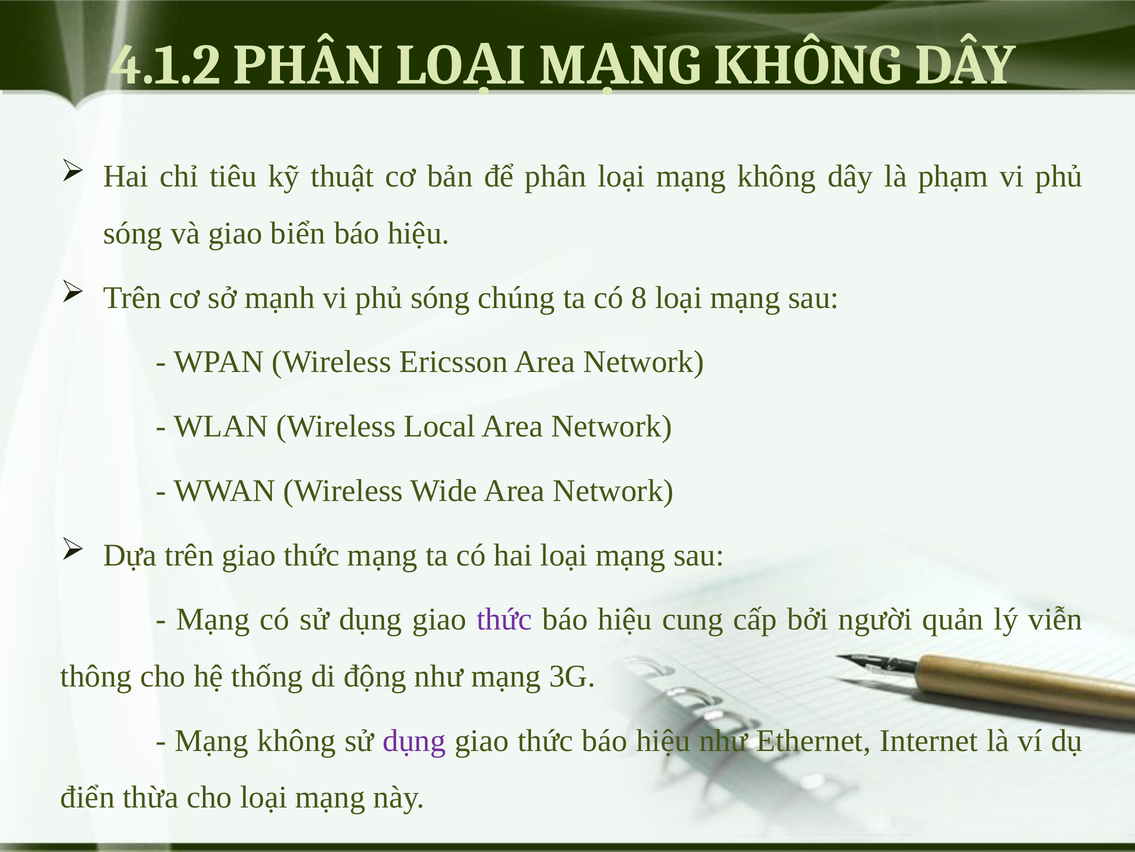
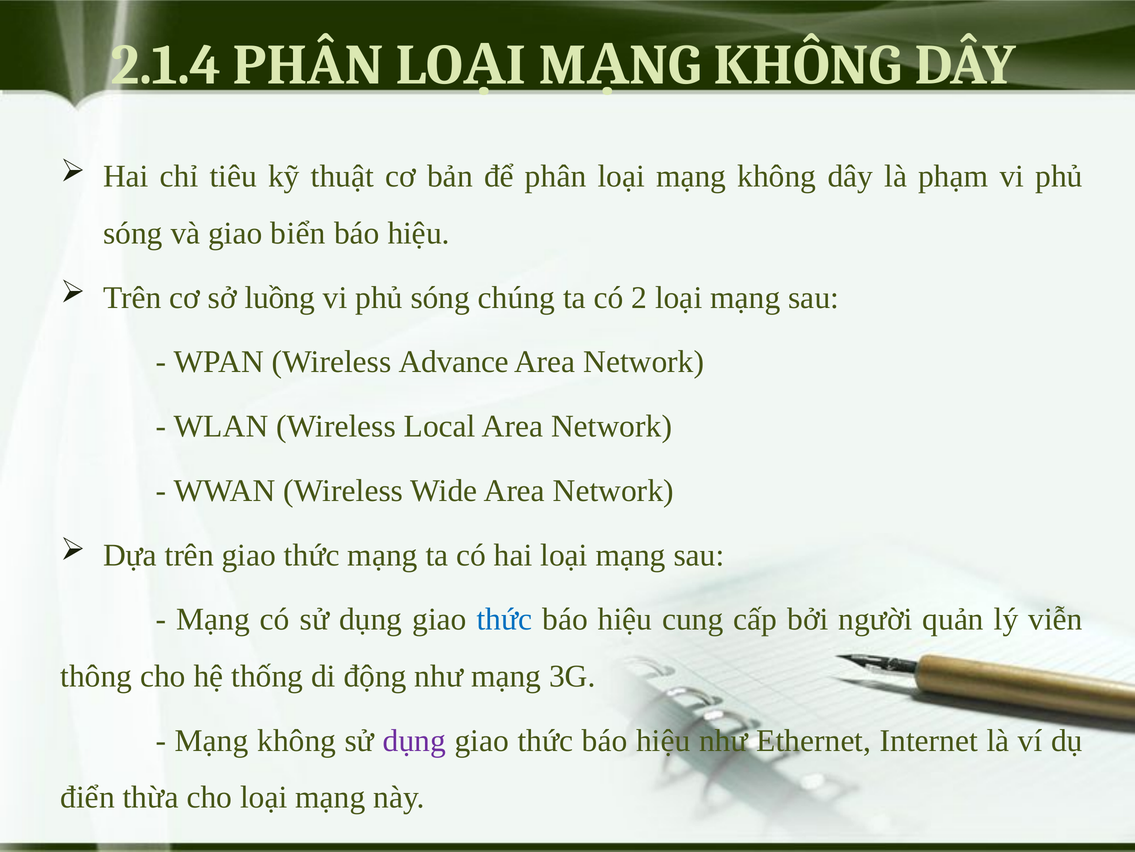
4.1.2: 4.1.2 -> 2.1.4
mạnh: mạnh -> luồng
8: 8 -> 2
Ericsson: Ericsson -> Advance
thức at (504, 619) colour: purple -> blue
